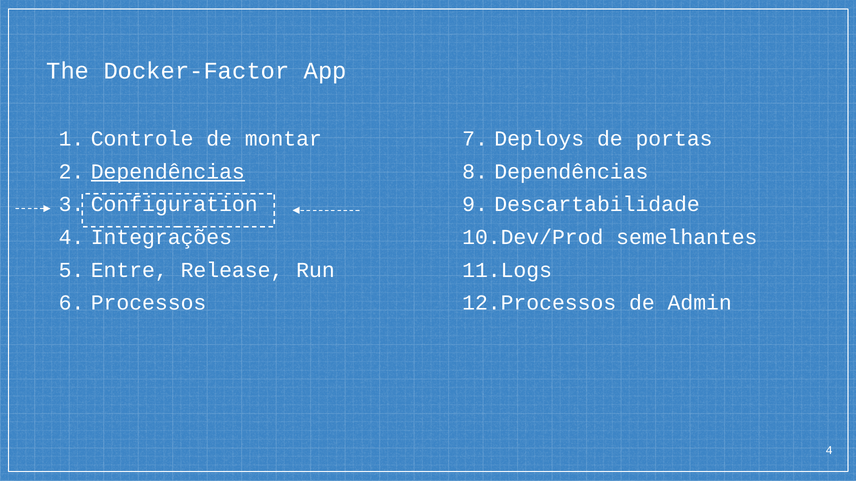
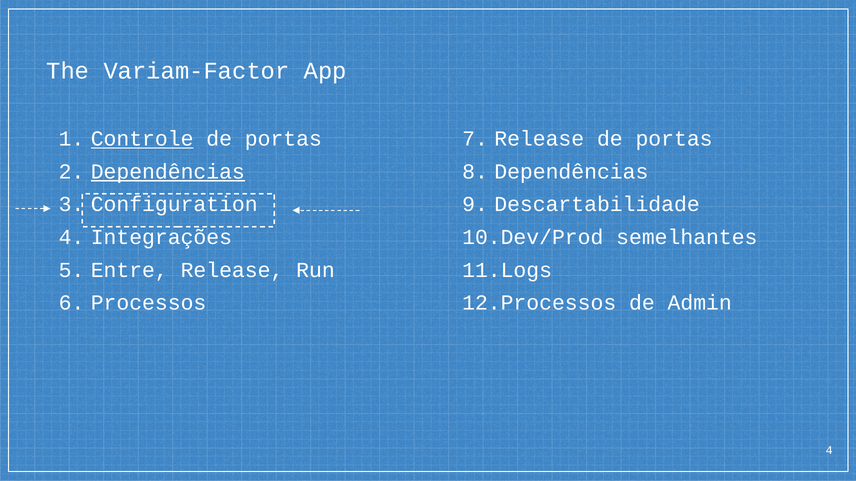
Docker-Factor: Docker-Factor -> Variam-Factor
Controle underline: none -> present
montar at (283, 139): montar -> portas
Deploys at (539, 139): Deploys -> Release
